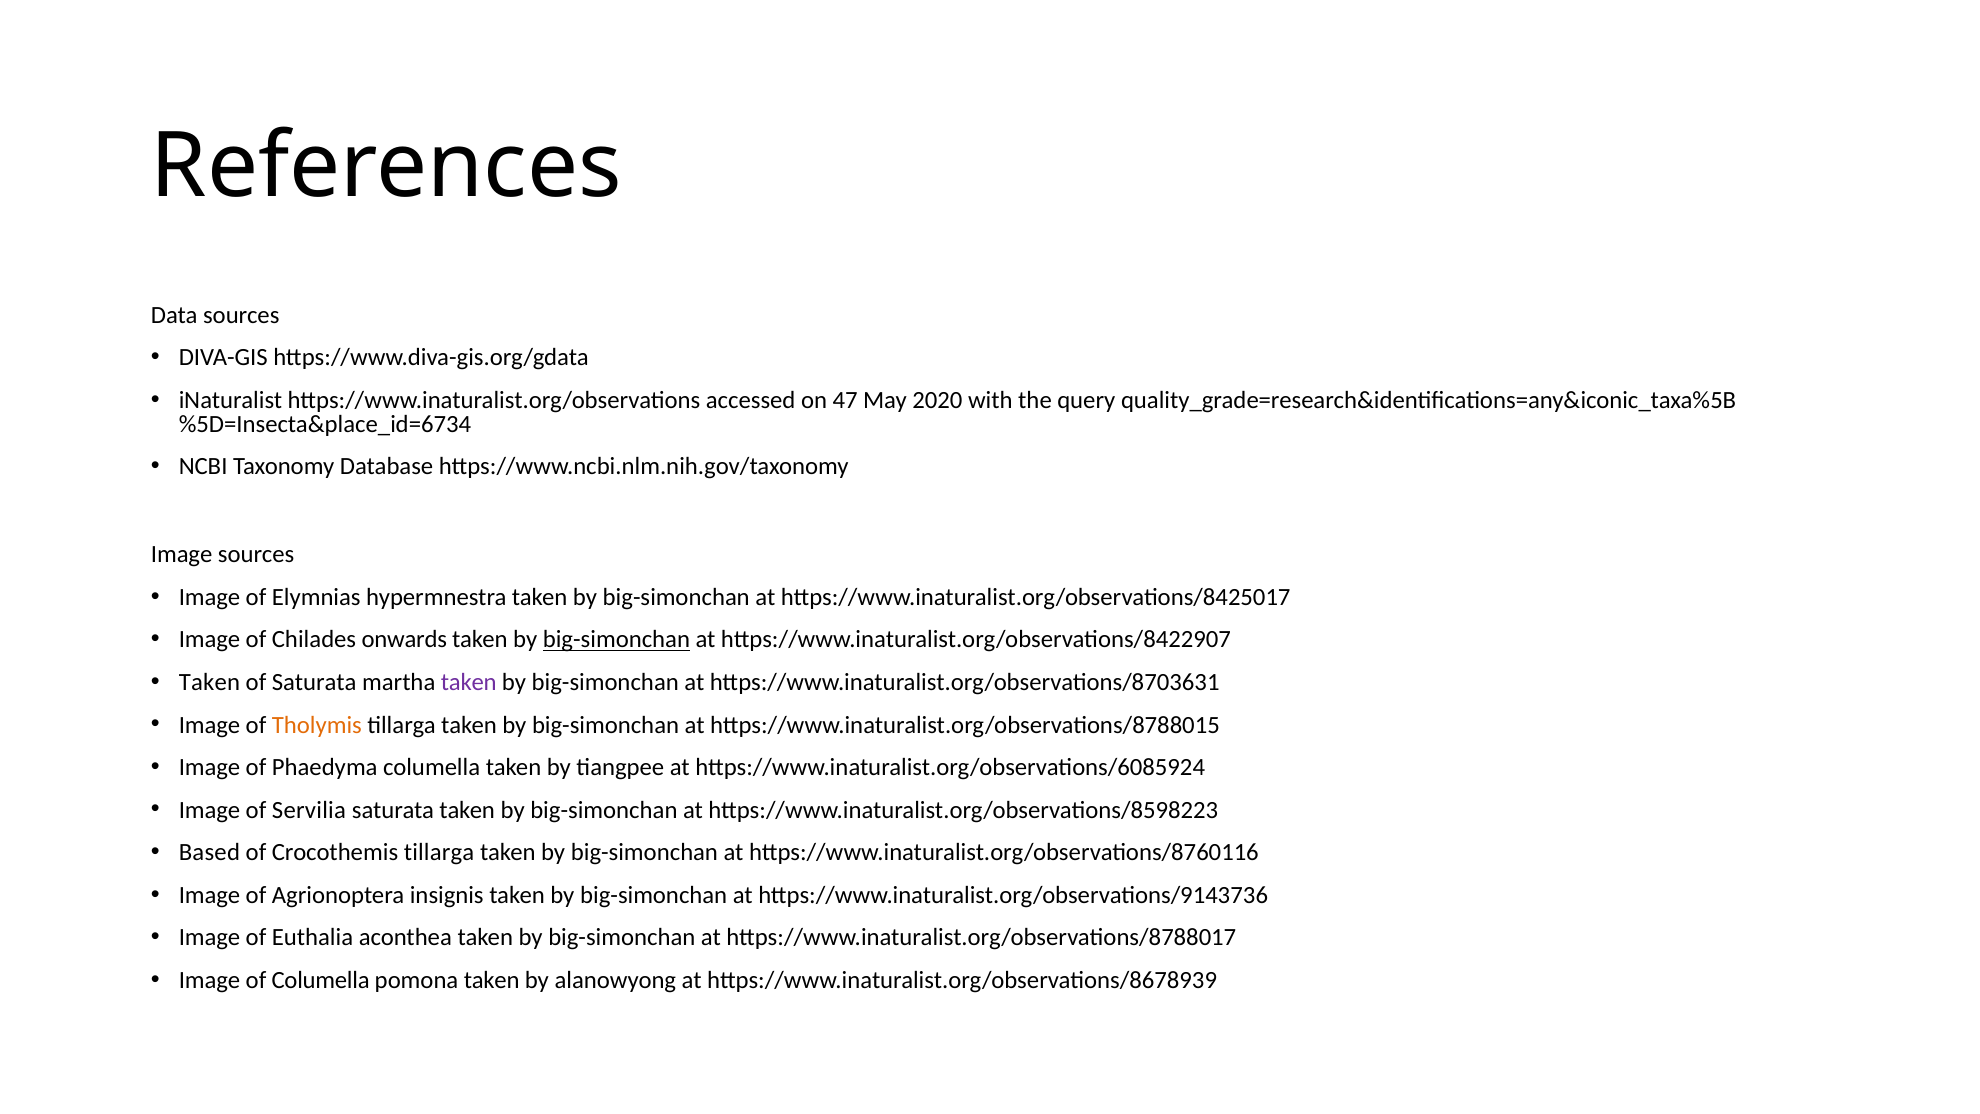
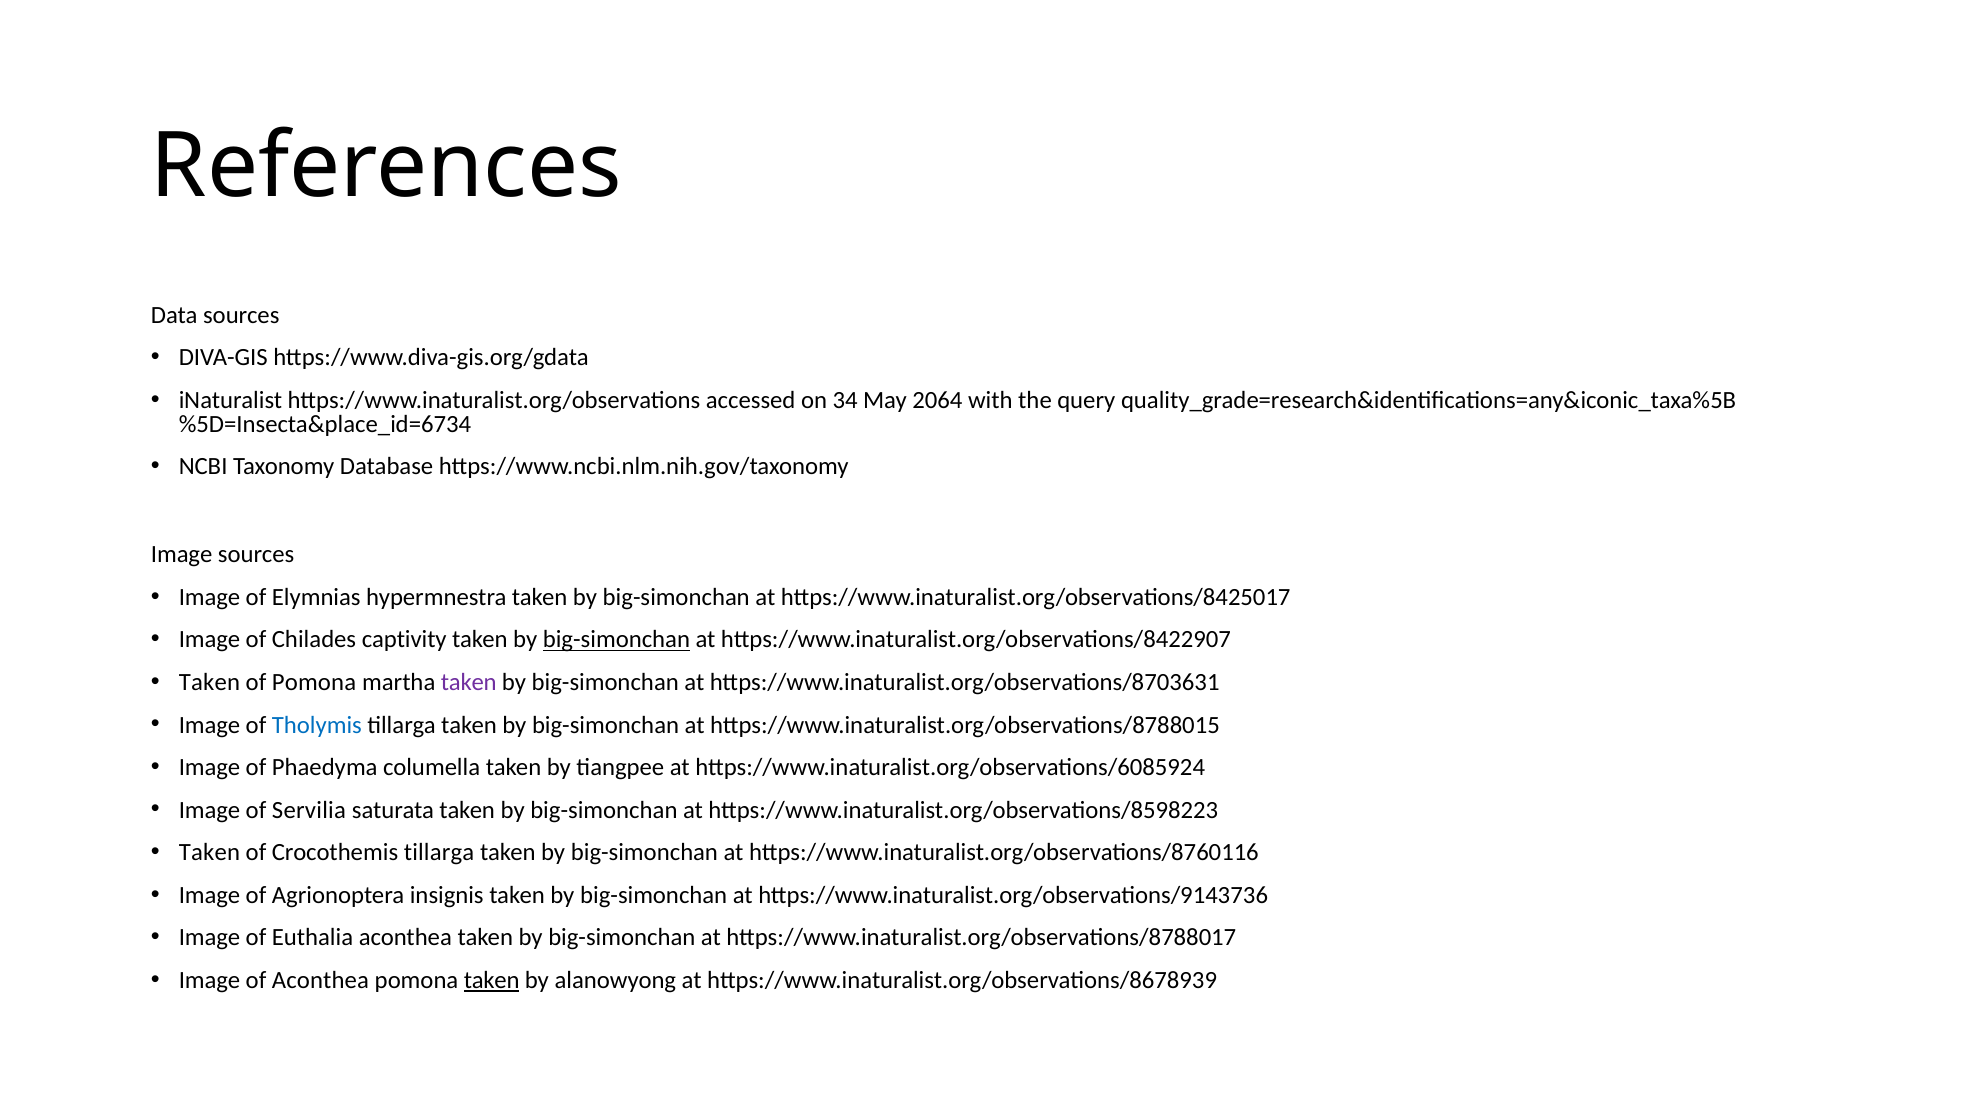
47: 47 -> 34
2020: 2020 -> 2064
onwards: onwards -> captivity
of Saturata: Saturata -> Pomona
Tholymis colour: orange -> blue
Based at (209, 852): Based -> Taken
of Columella: Columella -> Aconthea
taken at (492, 980) underline: none -> present
